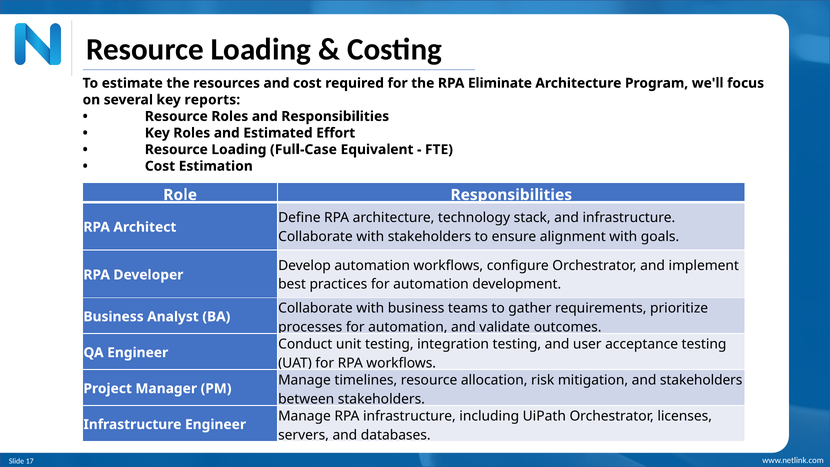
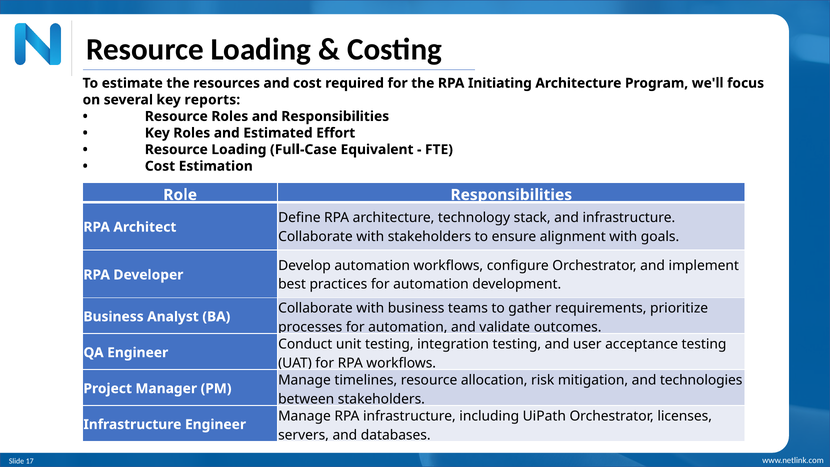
Eliminate: Eliminate -> Initiating
and stakeholders: stakeholders -> technologies
